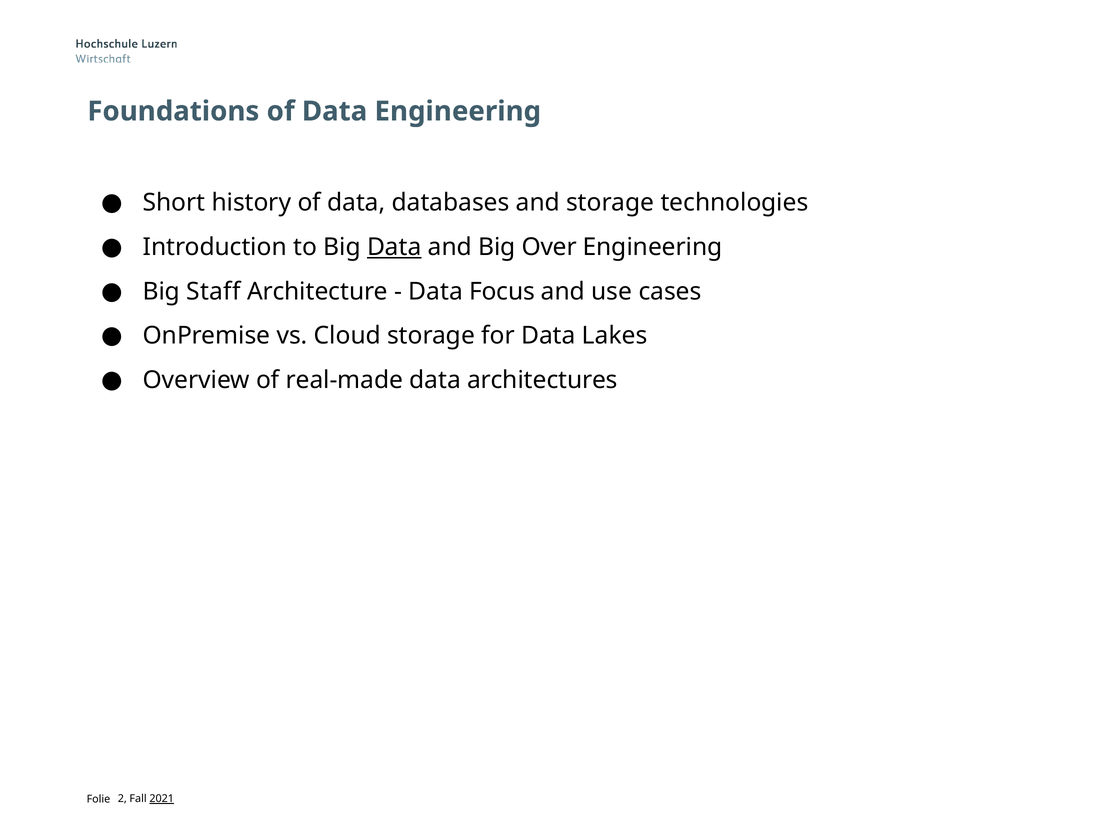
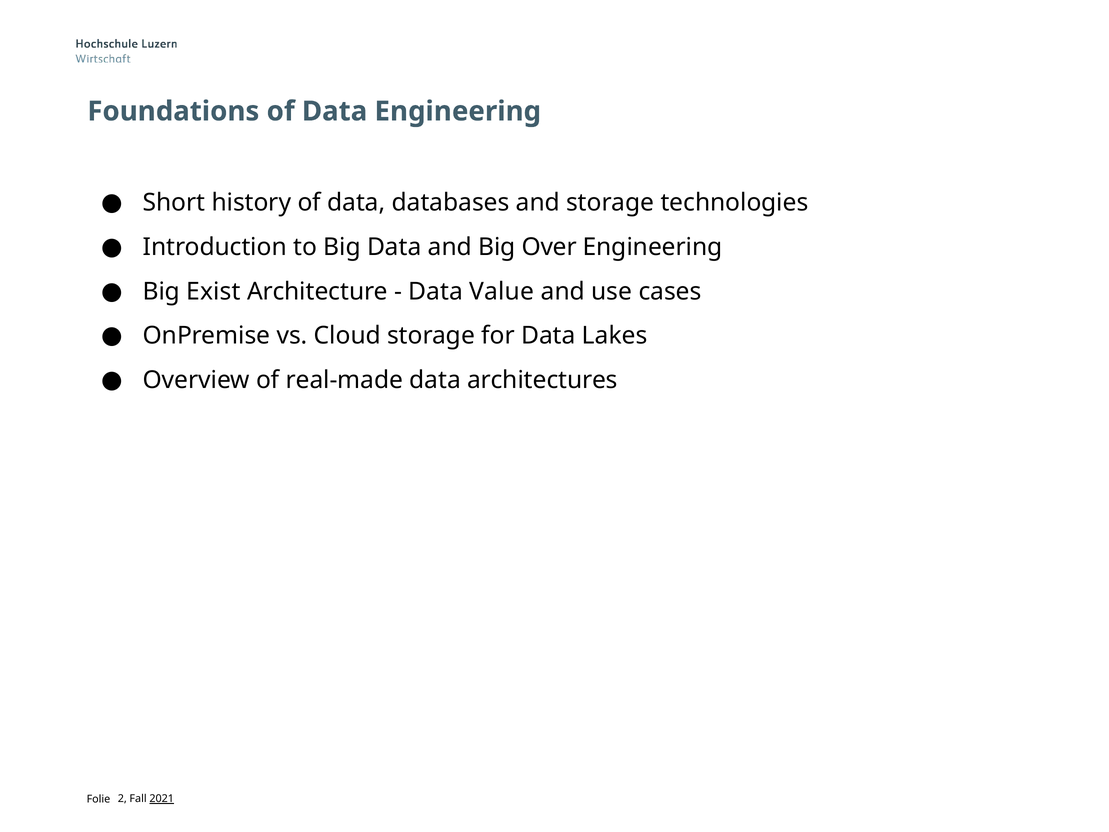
Data at (394, 247) underline: present -> none
Staff: Staff -> Exist
Focus: Focus -> Value
